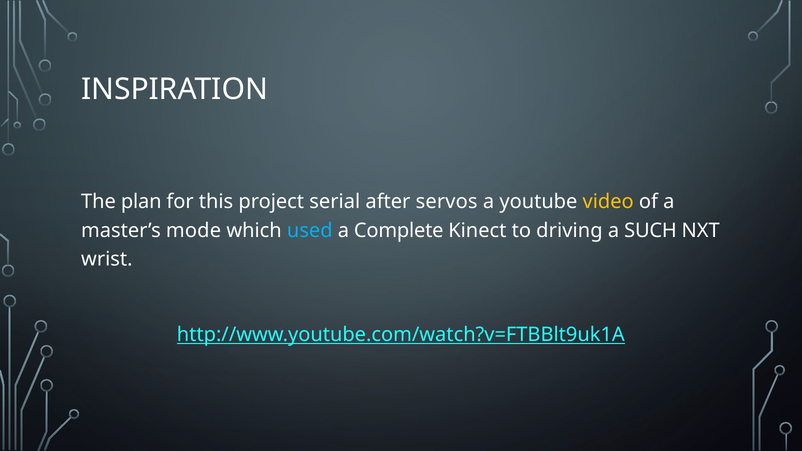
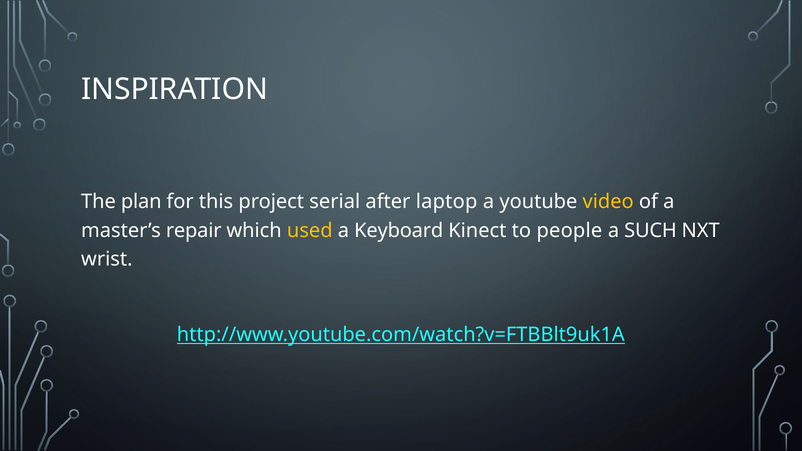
servos: servos -> laptop
mode: mode -> repair
used colour: light blue -> yellow
Complete: Complete -> Keyboard
driving: driving -> people
